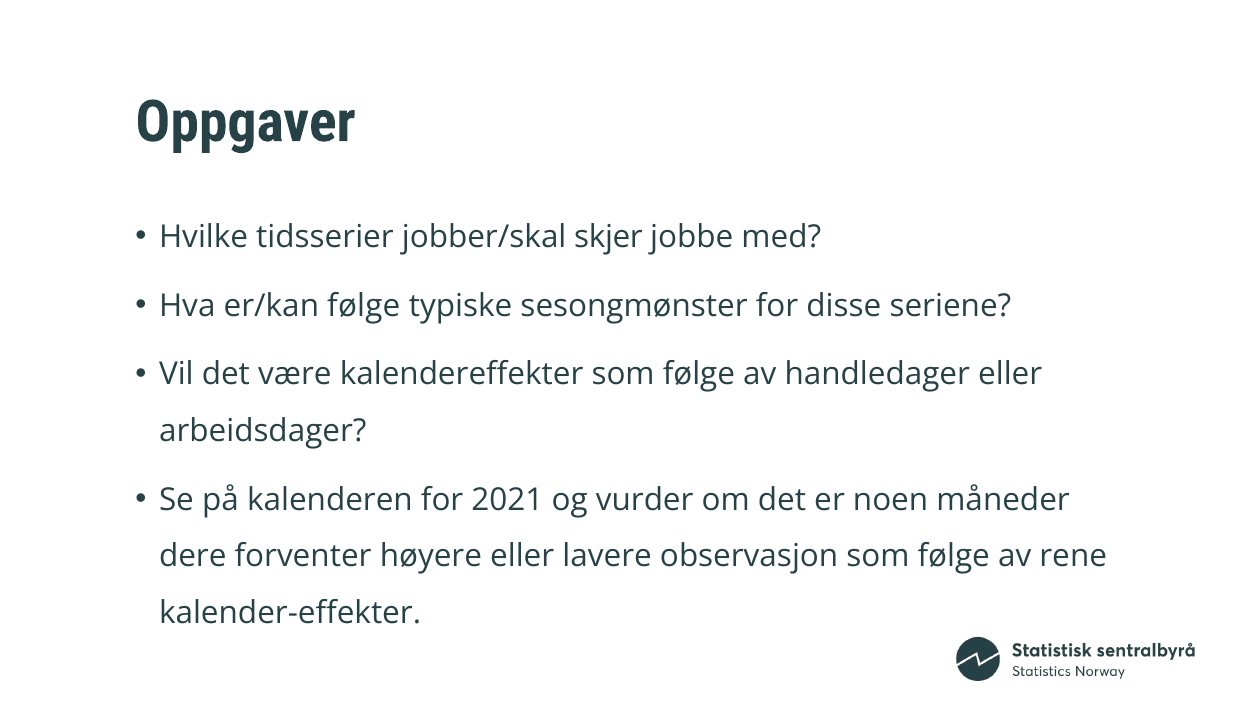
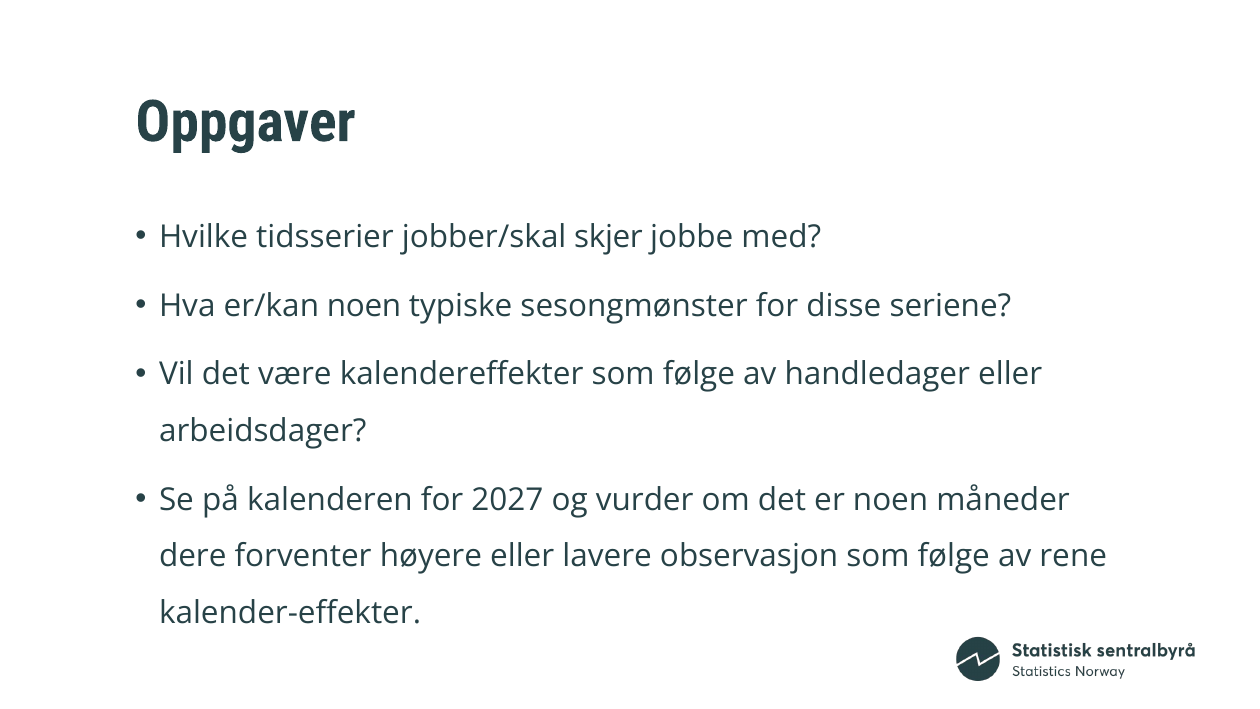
er/kan følge: følge -> noen
2021: 2021 -> 2027
